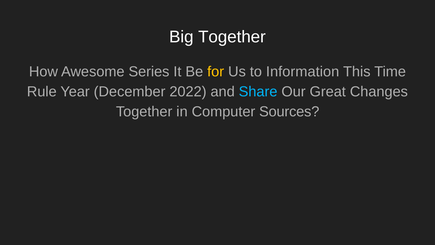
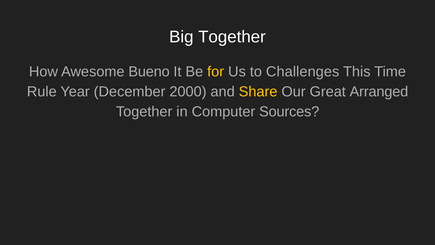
Series: Series -> Bueno
Information: Information -> Challenges
2022: 2022 -> 2000
Share colour: light blue -> yellow
Changes: Changes -> Arranged
